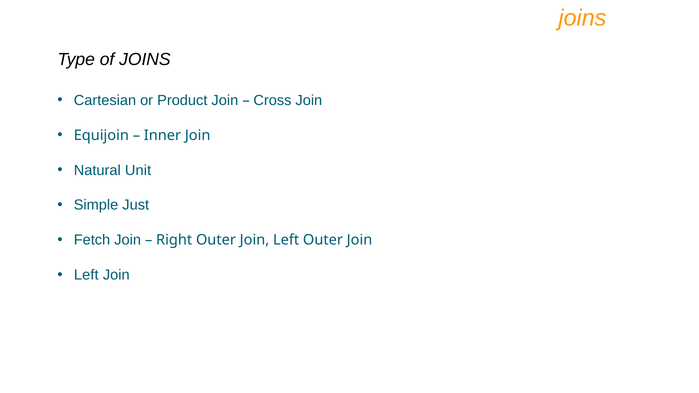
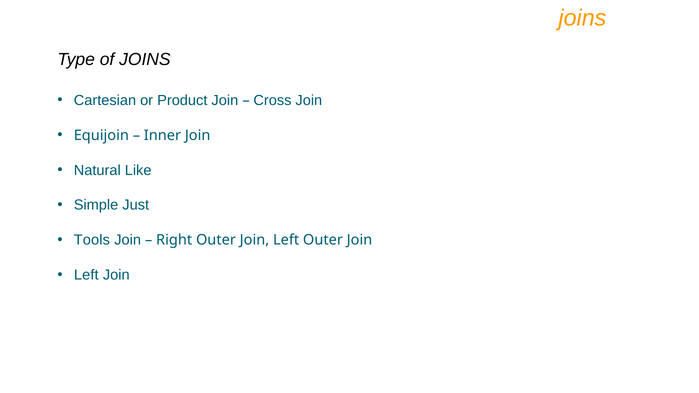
Unit: Unit -> Like
Fetch: Fetch -> Tools
